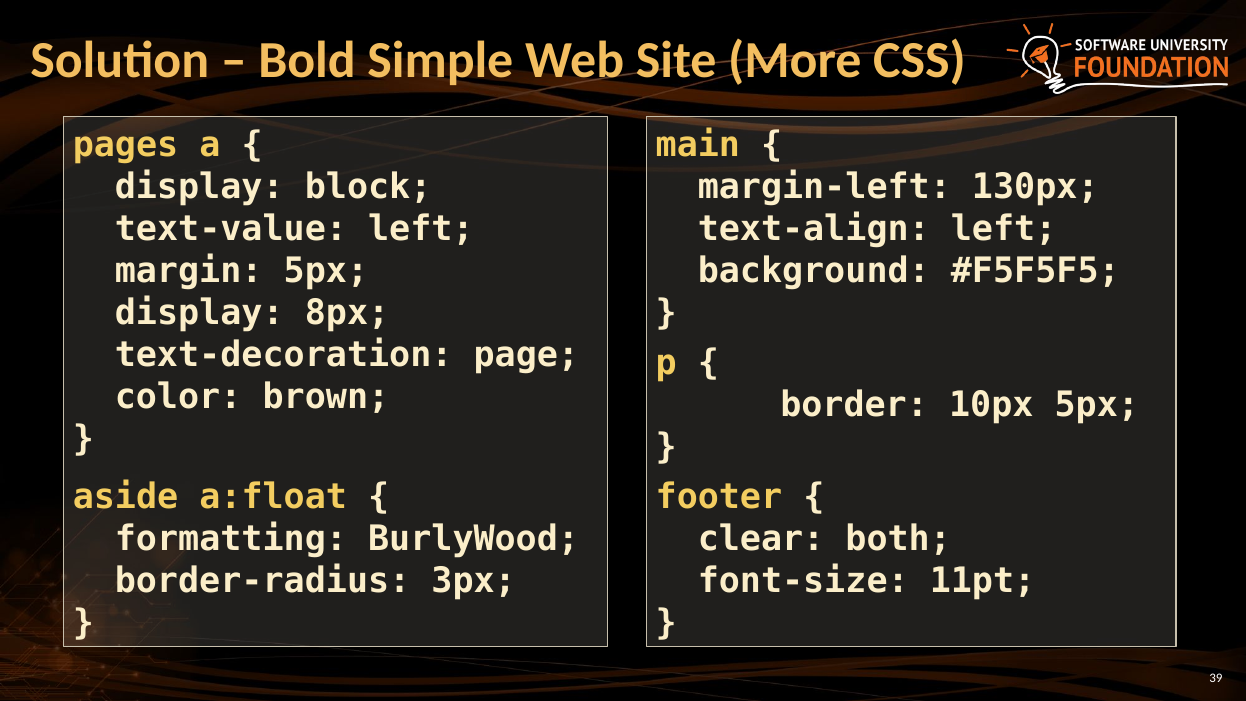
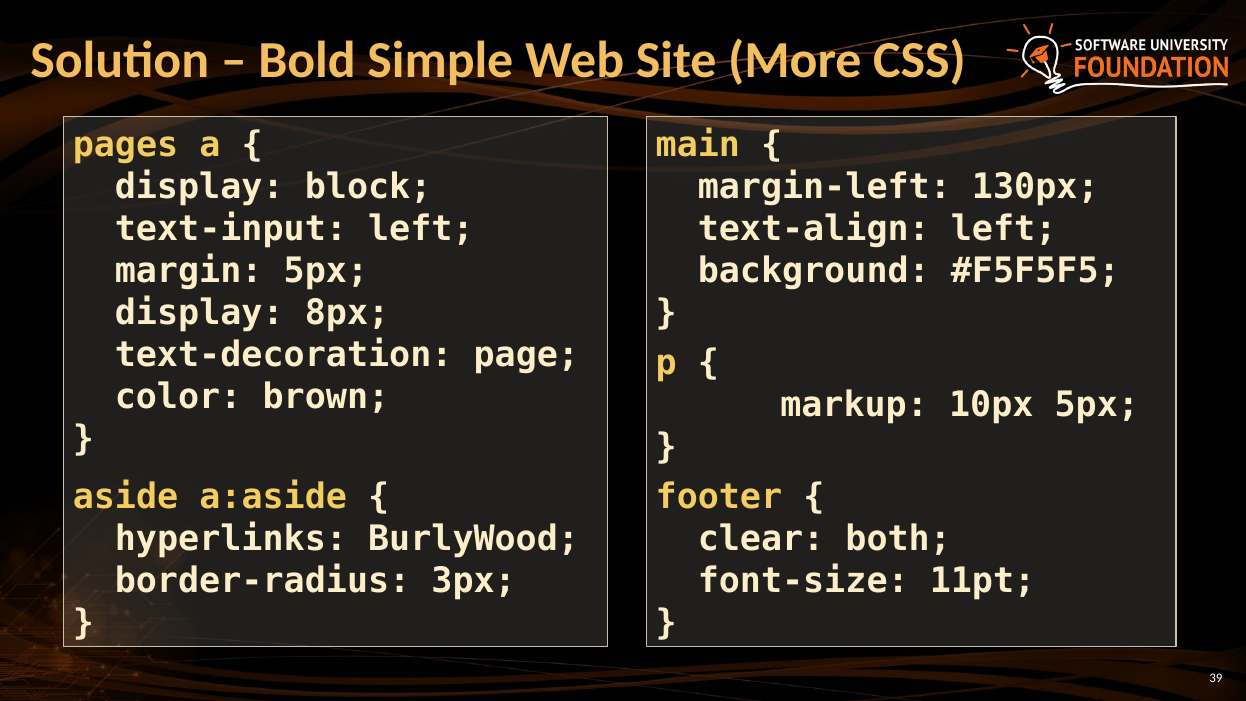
text-value: text-value -> text-input
border: border -> markup
a:float: a:float -> a:aside
formatting: formatting -> hyperlinks
